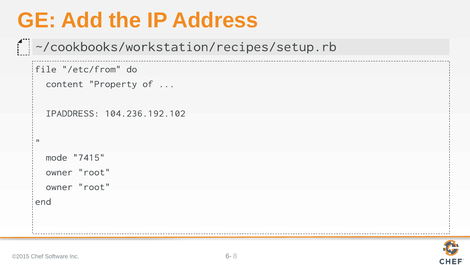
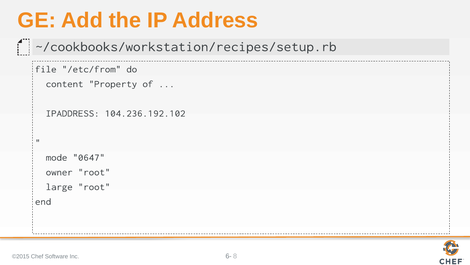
7415: 7415 -> 0647
owner at (59, 186): owner -> large
